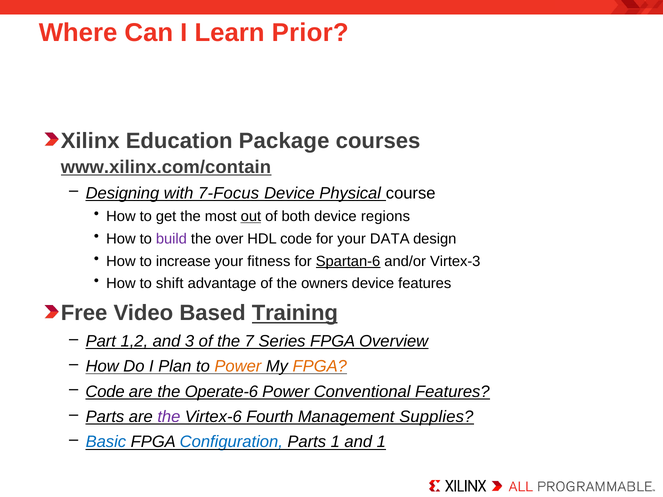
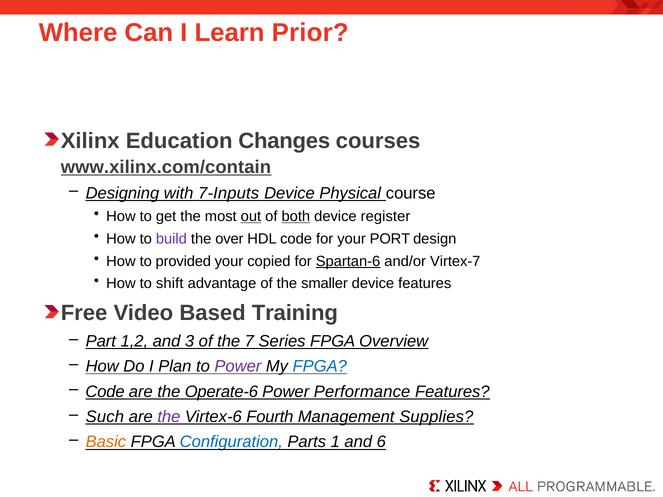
Package: Package -> Changes
7-Focus: 7-Focus -> 7-Inputs
both underline: none -> present
regions: regions -> register
DATA: DATA -> PORT
increase: increase -> provided
fitness: fitness -> copied
Virtex-3: Virtex-3 -> Virtex-7
owners: owners -> smaller
Training underline: present -> none
Power at (238, 367) colour: orange -> purple
FPGA at (320, 367) colour: orange -> blue
Conventional: Conventional -> Performance
Parts at (105, 417): Parts -> Such
Basic colour: blue -> orange
and 1: 1 -> 6
